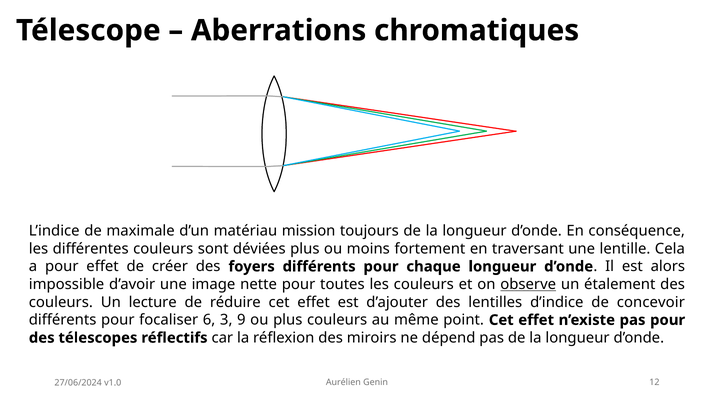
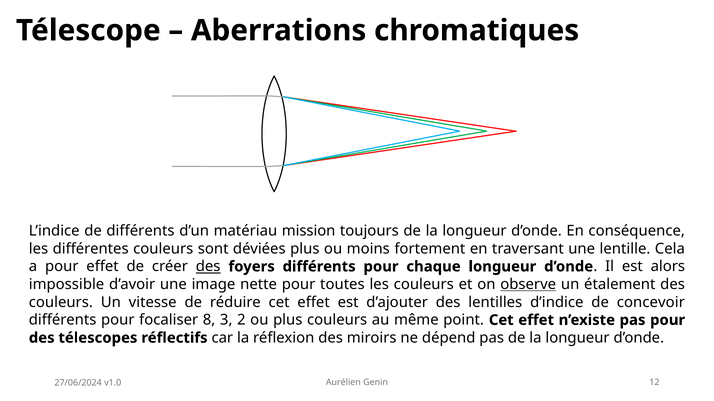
de maximale: maximale -> différents
des at (208, 267) underline: none -> present
lecture: lecture -> vitesse
6: 6 -> 8
9: 9 -> 2
